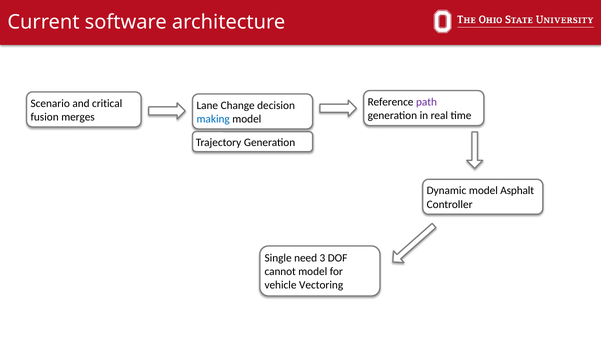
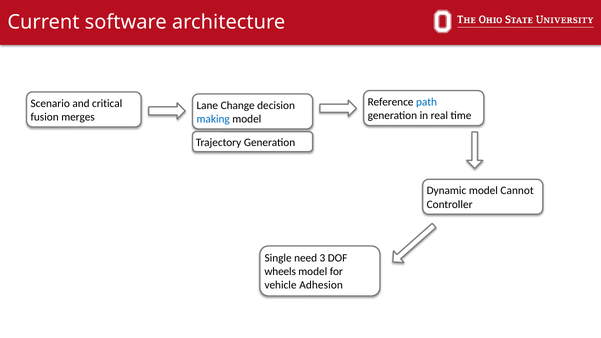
path colour: purple -> blue
Asphalt: Asphalt -> Cannot
cannot: cannot -> wheels
Vectoring: Vectoring -> Adhesion
